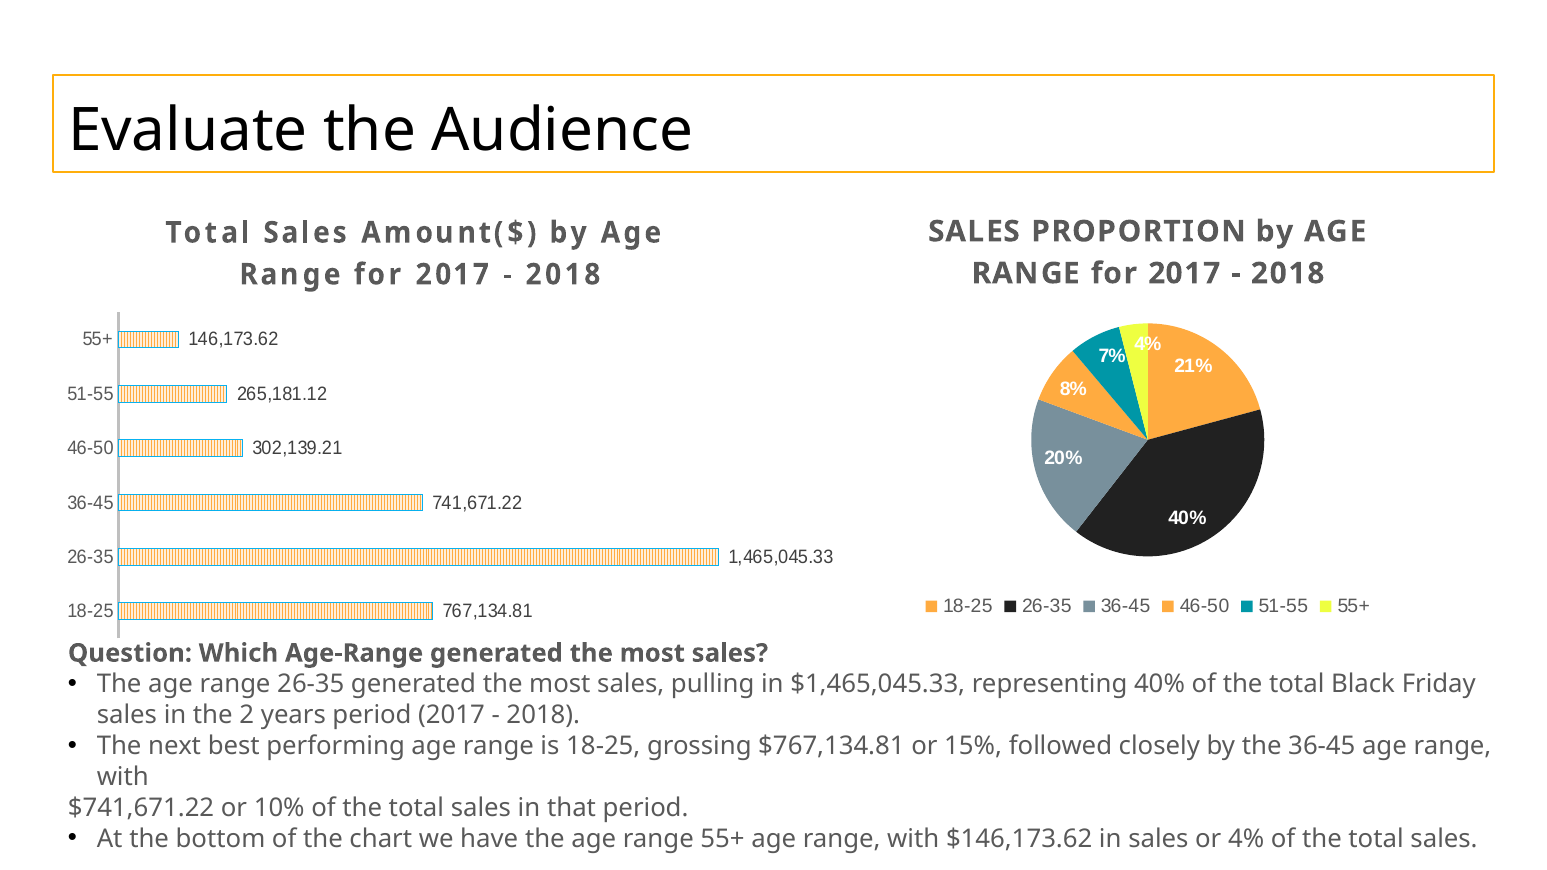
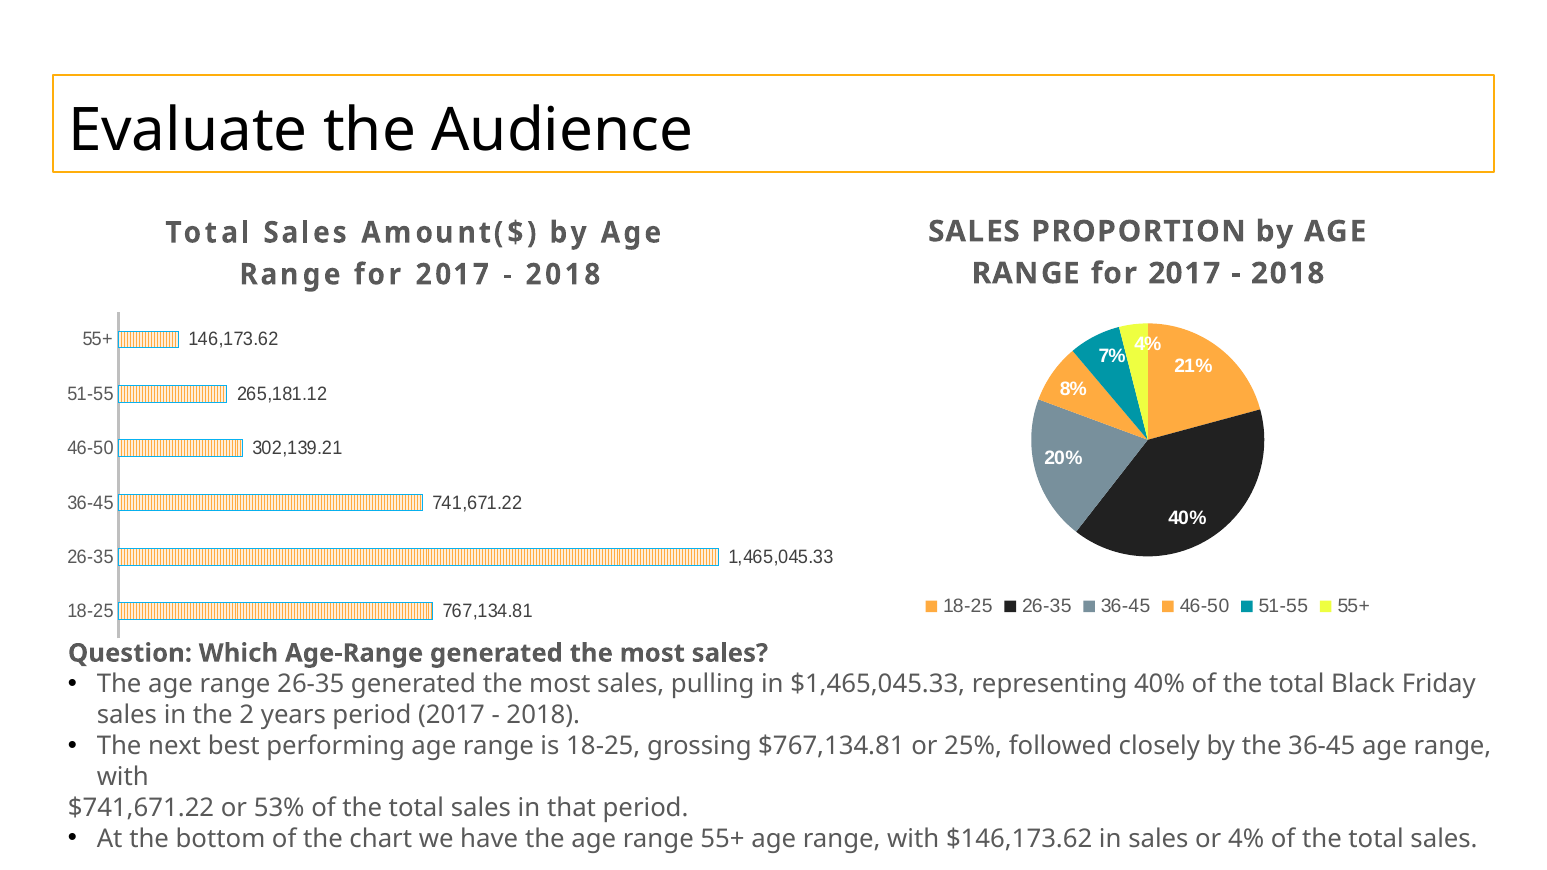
15%: 15% -> 25%
10%: 10% -> 53%
